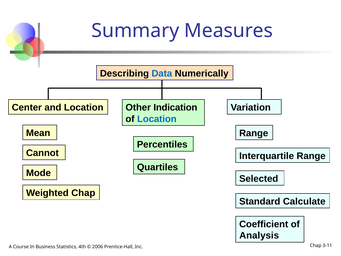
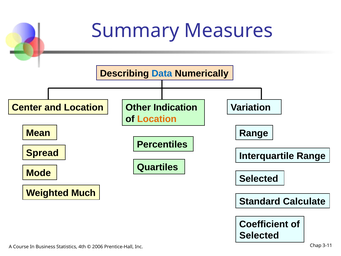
Location at (157, 119) colour: blue -> orange
Cannot: Cannot -> Spread
Weighted Chap: Chap -> Much
Analysis at (259, 235): Analysis -> Selected
